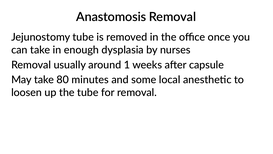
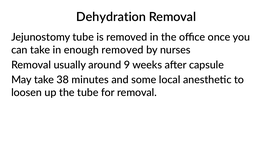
Anastomosis: Anastomosis -> Dehydration
enough dysplasia: dysplasia -> removed
1: 1 -> 9
80: 80 -> 38
